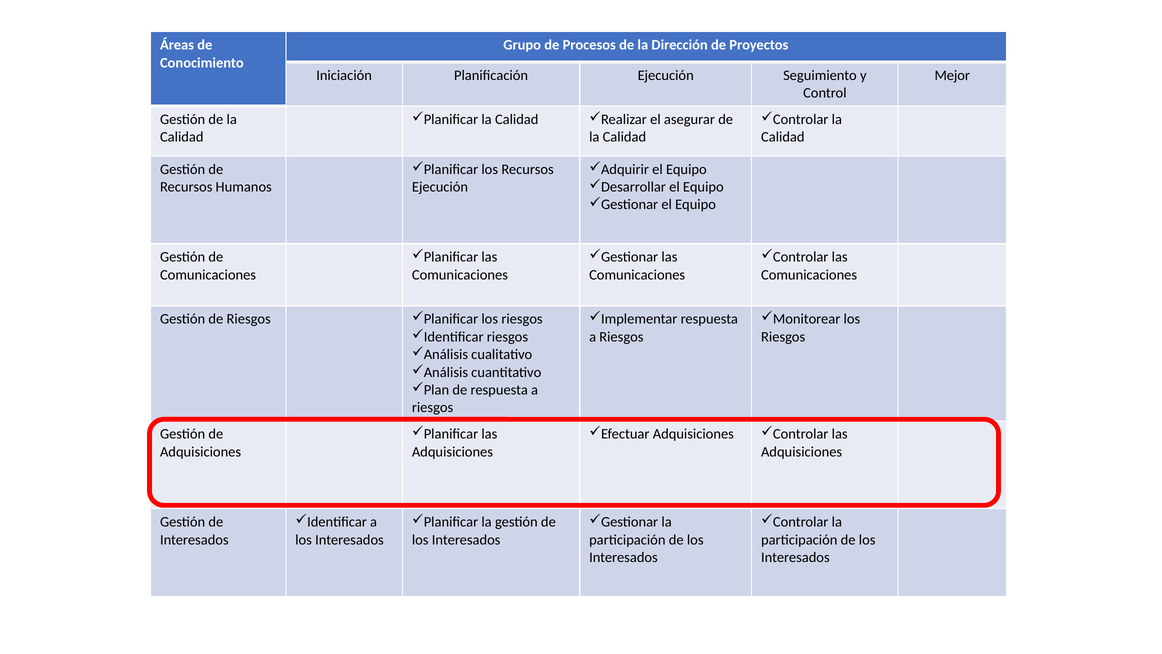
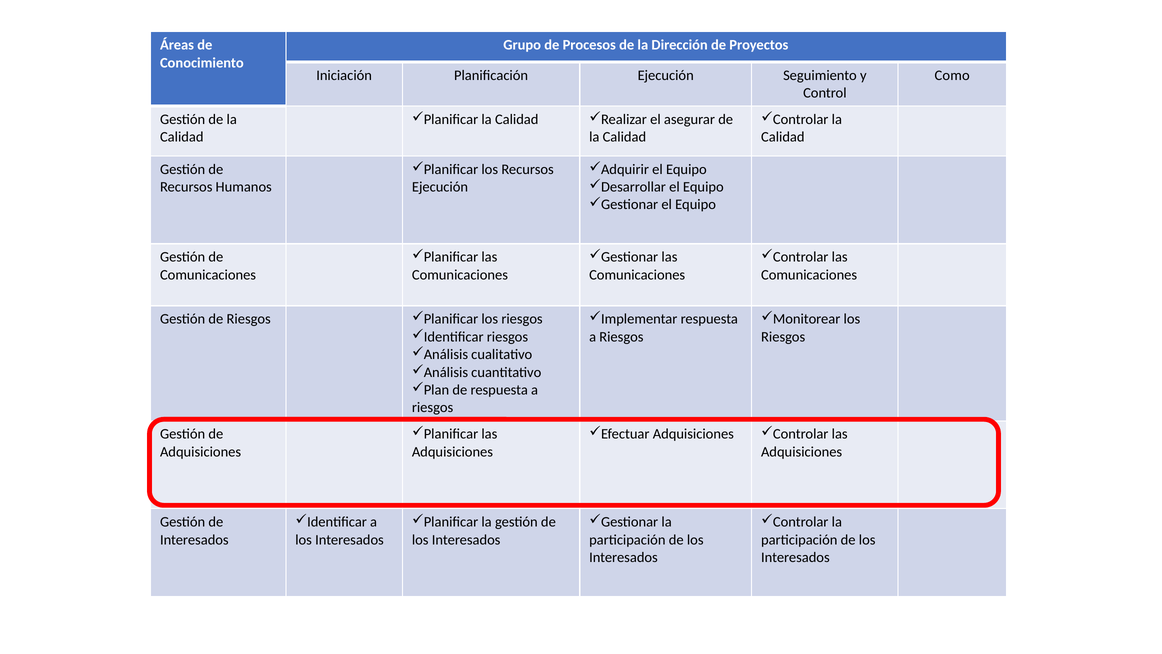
Mejor: Mejor -> Como
